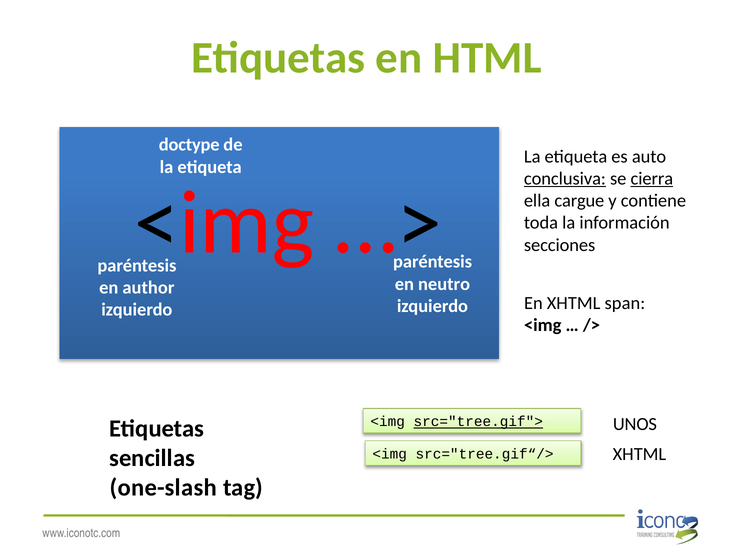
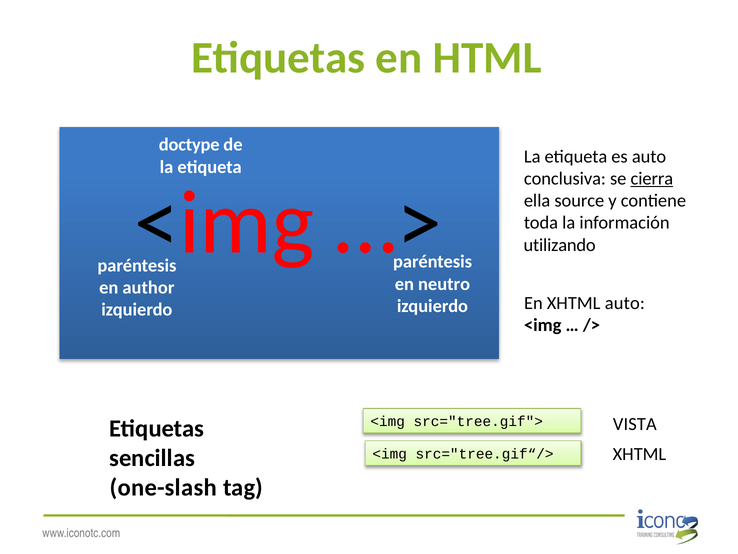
conclusiva underline: present -> none
cargue: cargue -> source
secciones: secciones -> utilizando
XHTML span: span -> auto
src="tree.gif"> underline: present -> none
UNOS: UNOS -> VISTA
